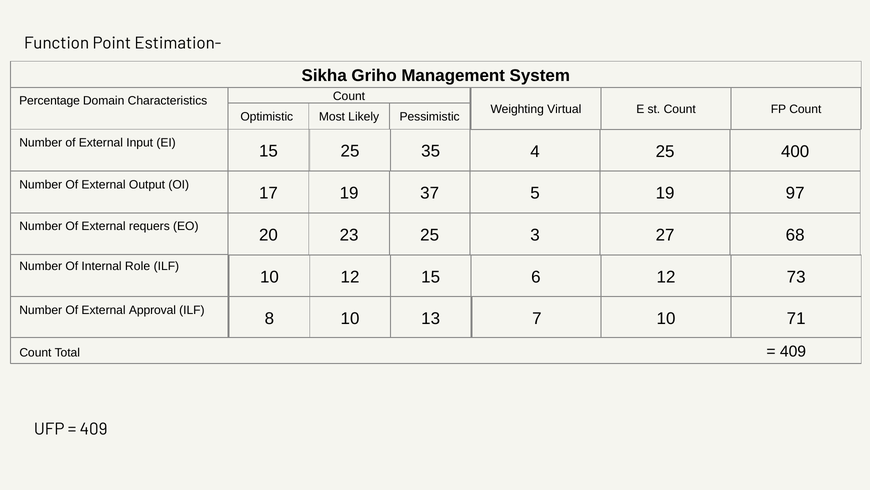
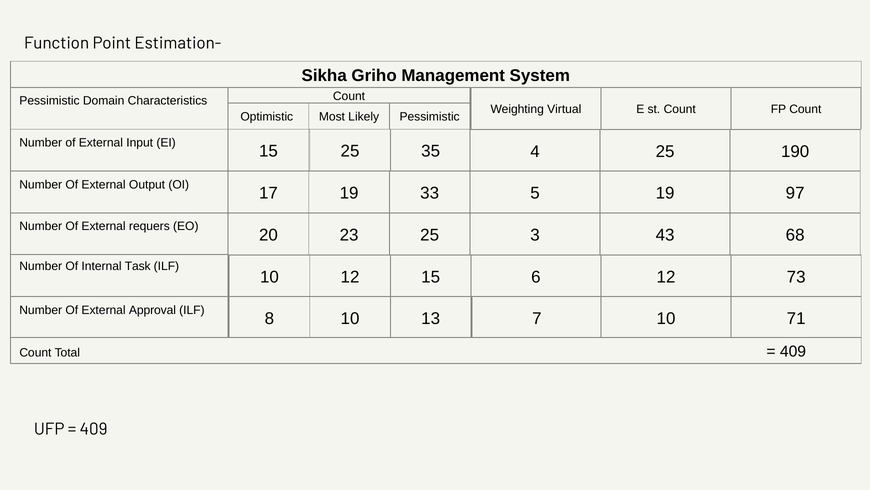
Percentage at (50, 101): Percentage -> Pessimistic
400: 400 -> 190
37: 37 -> 33
27: 27 -> 43
Role: Role -> Task
